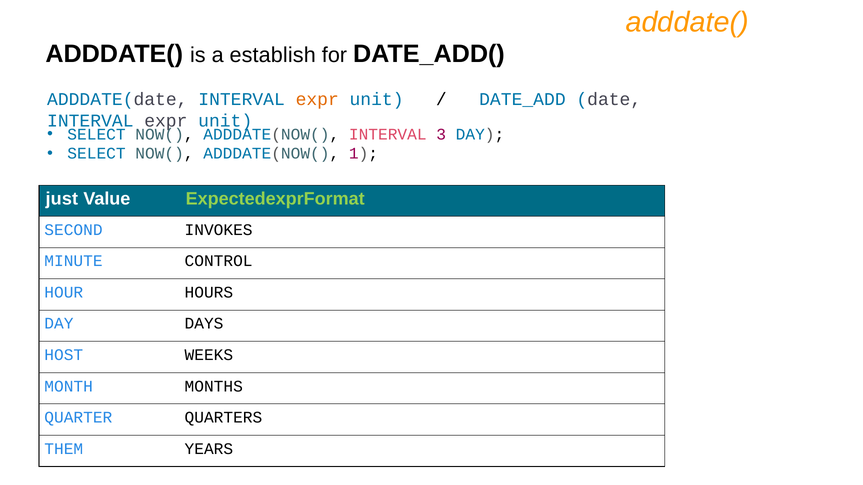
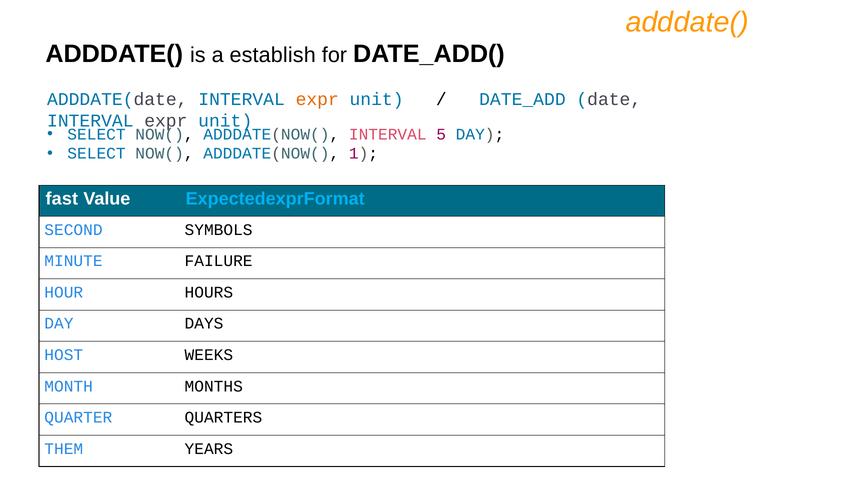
3: 3 -> 5
just: just -> fast
ExpectedexprFormat colour: light green -> light blue
INVOKES: INVOKES -> SYMBOLS
CONTROL: CONTROL -> FAILURE
